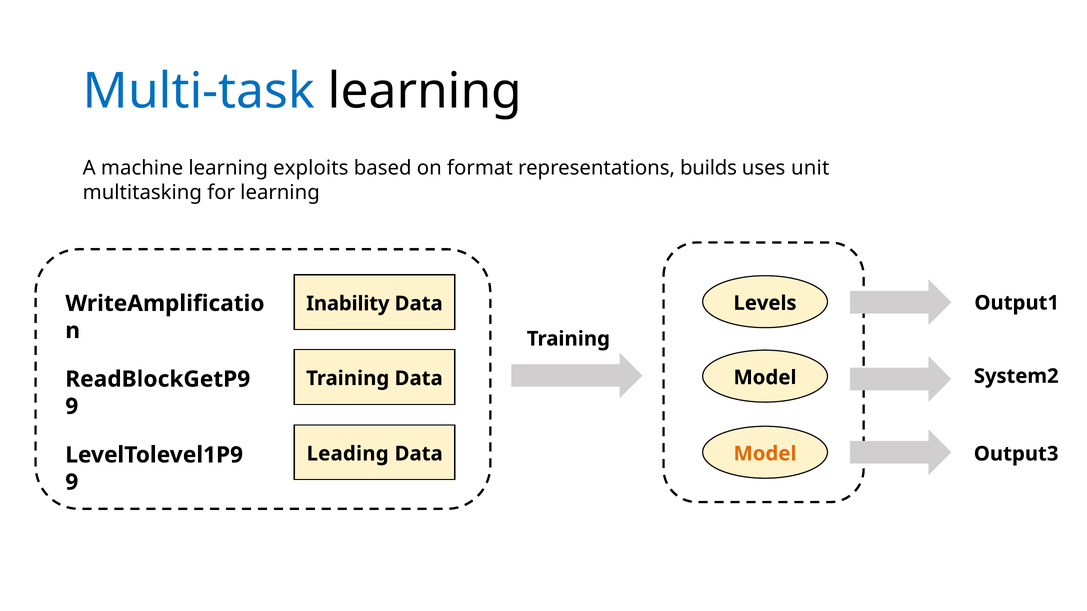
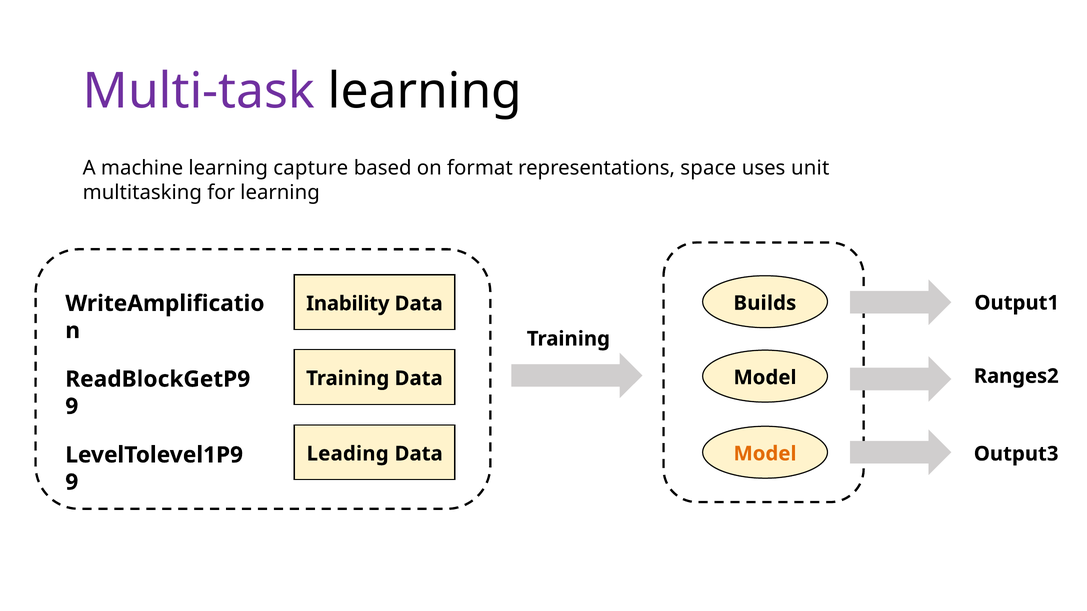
Multi-task colour: blue -> purple
exploits: exploits -> capture
builds: builds -> space
Levels: Levels -> Builds
System2: System2 -> Ranges2
